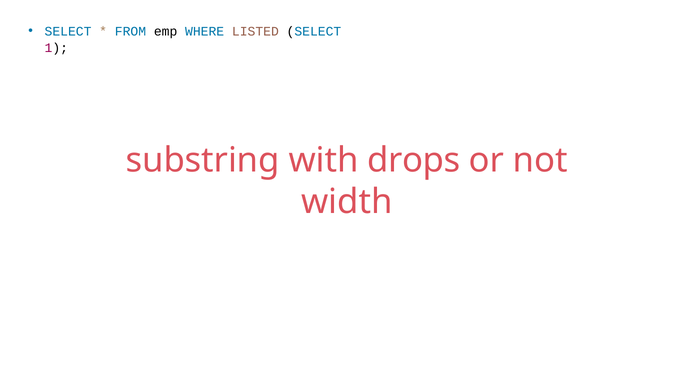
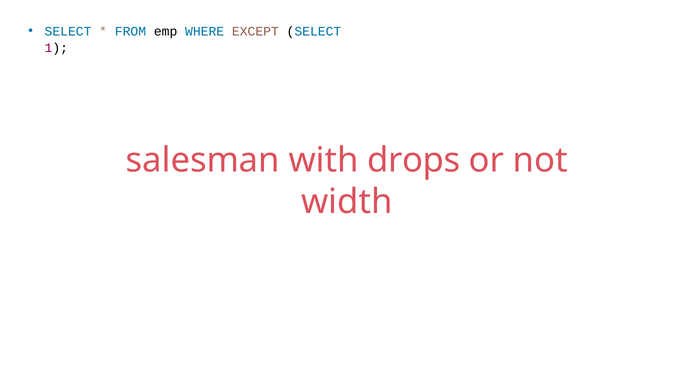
LISTED: LISTED -> EXCEPT
substring: substring -> salesman
